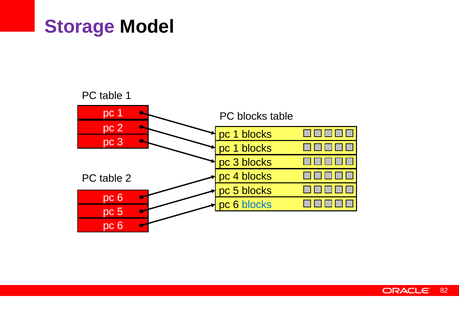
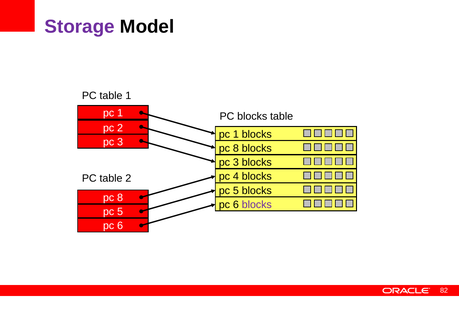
1 at (236, 149): 1 -> 8
6 at (120, 198): 6 -> 8
blocks at (257, 205) colour: blue -> purple
